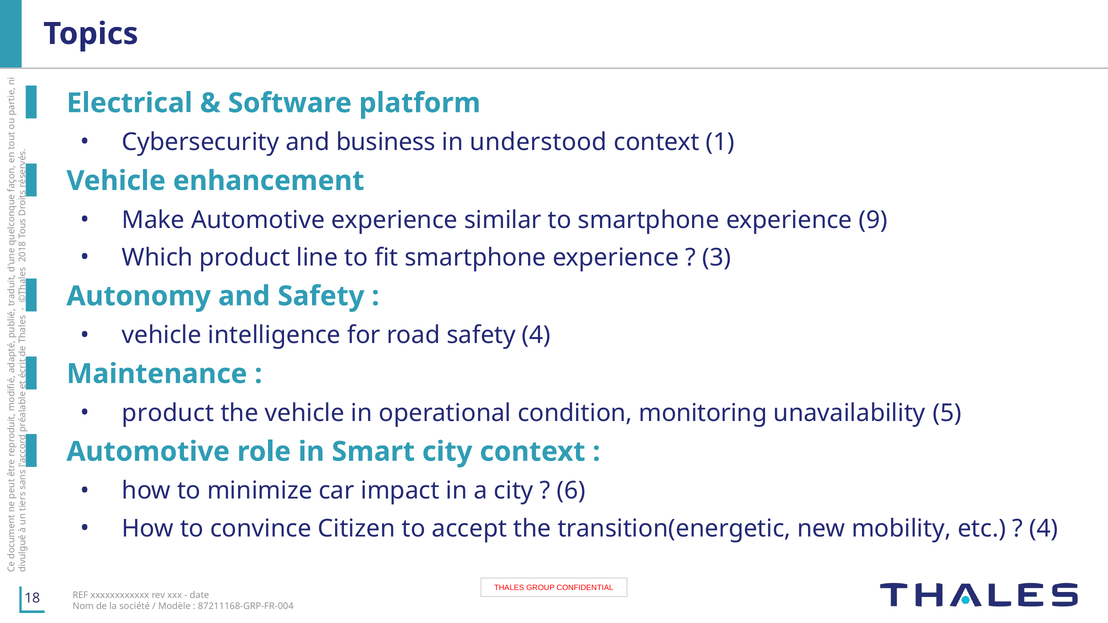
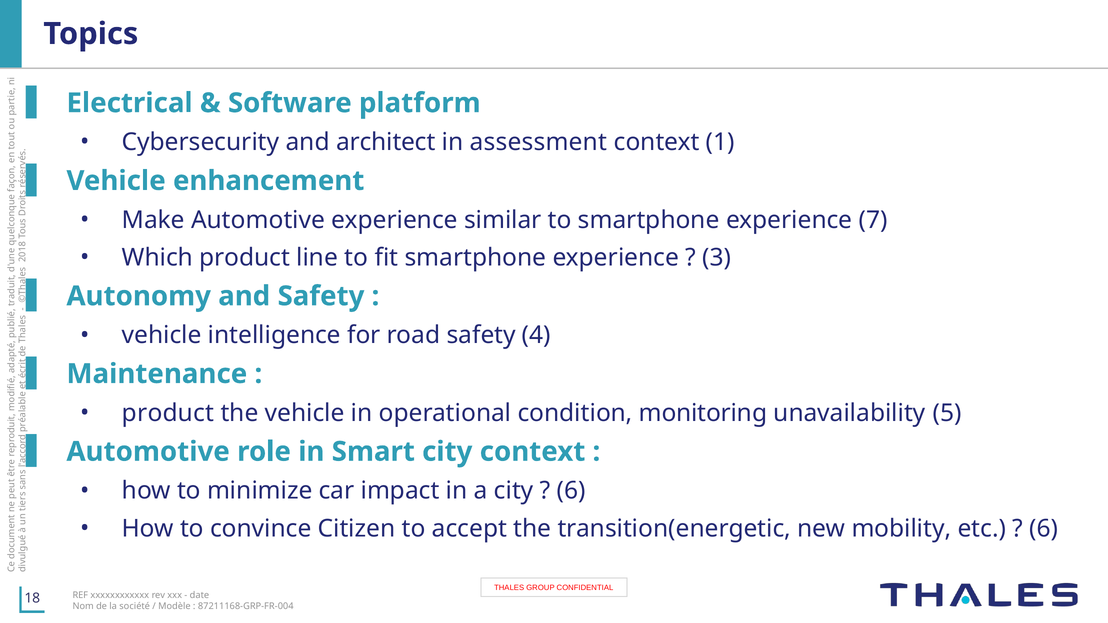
business: business -> architect
understood: understood -> assessment
9: 9 -> 7
4 at (1044, 529): 4 -> 6
